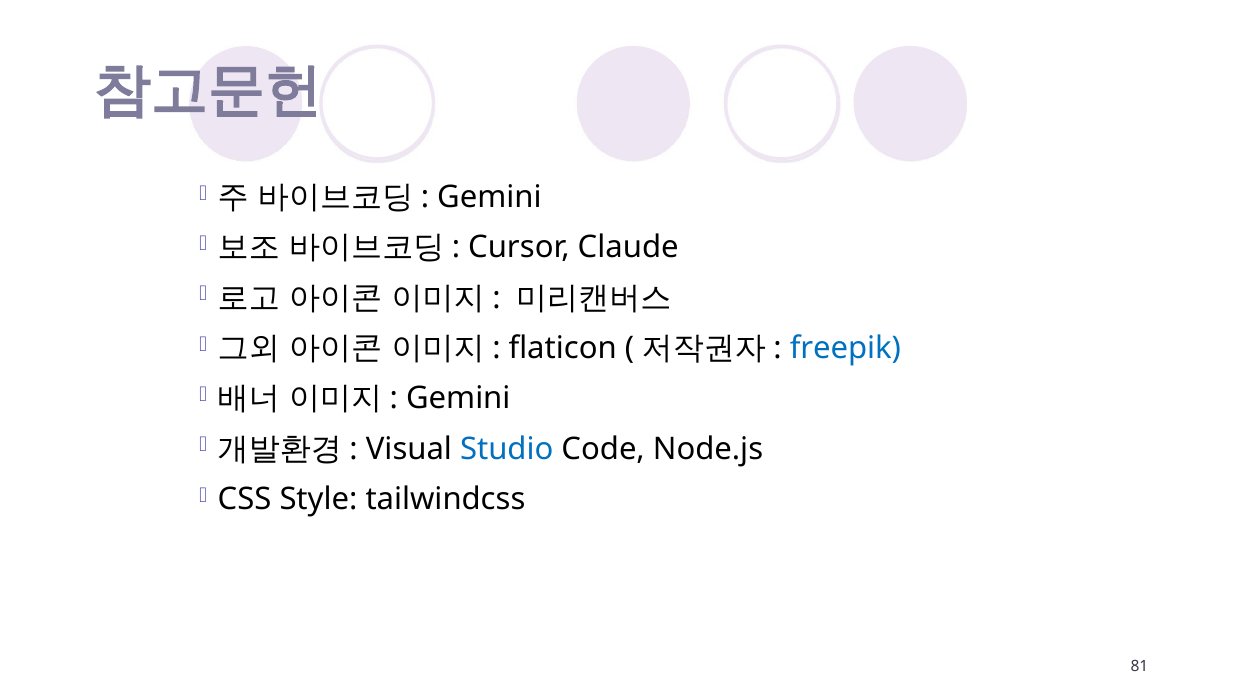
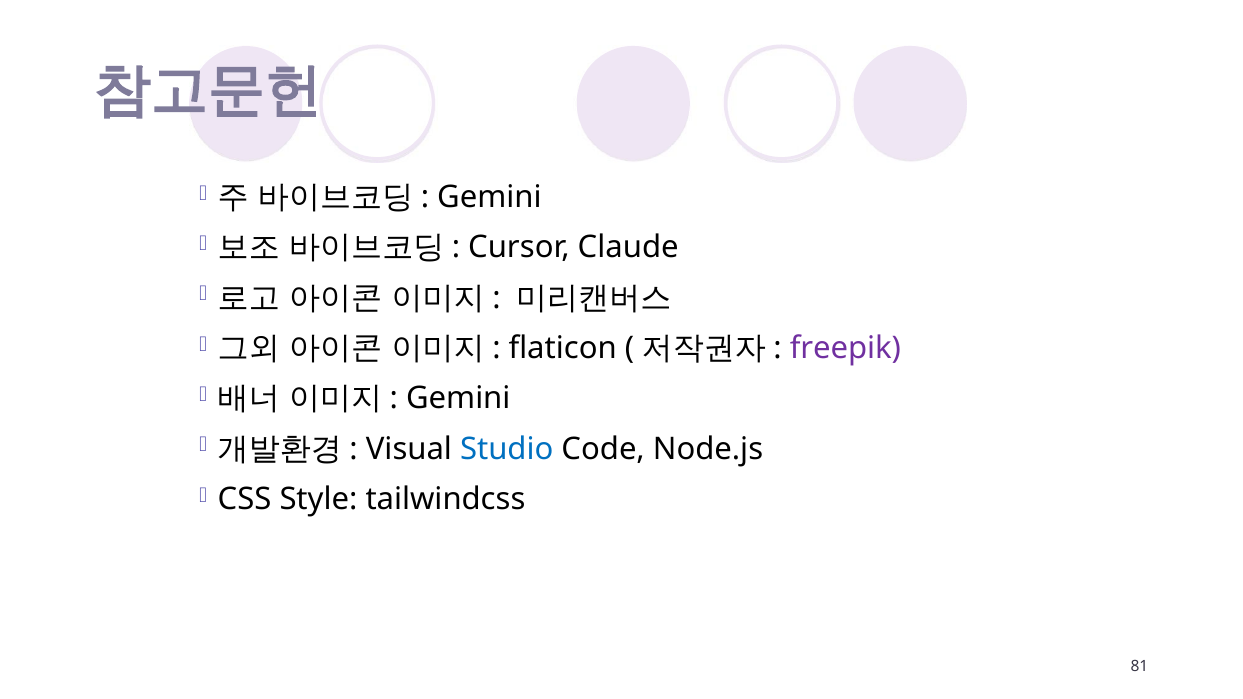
freepik colour: blue -> purple
